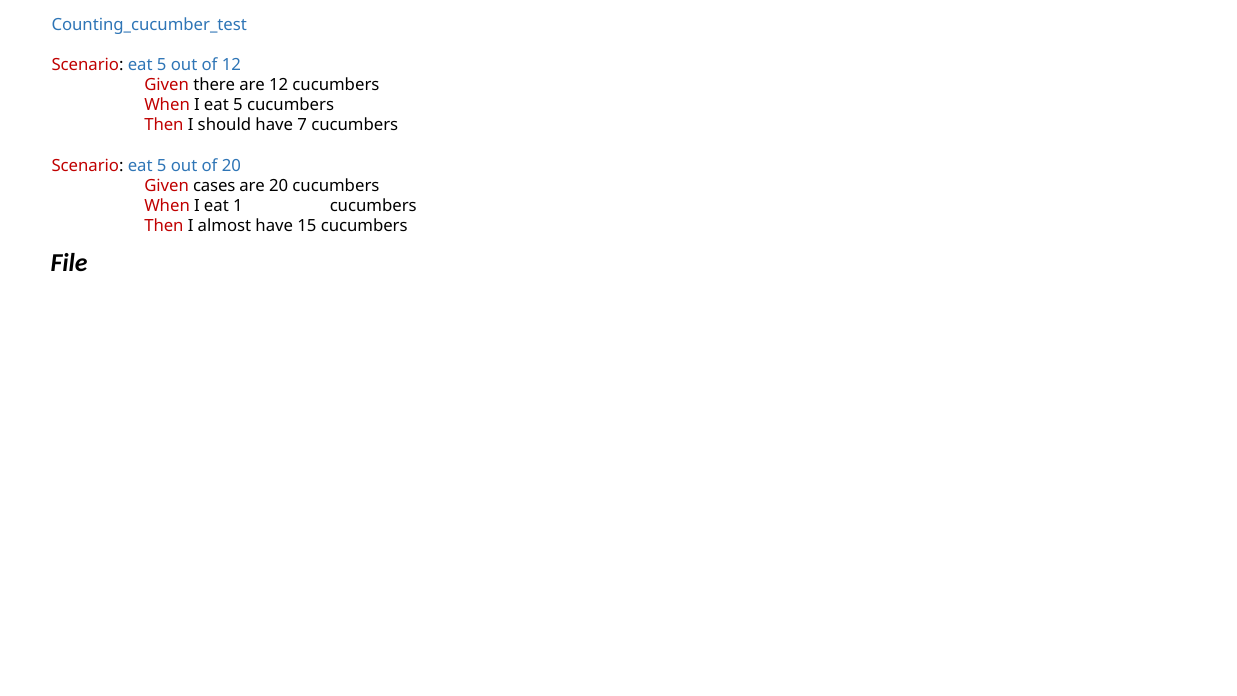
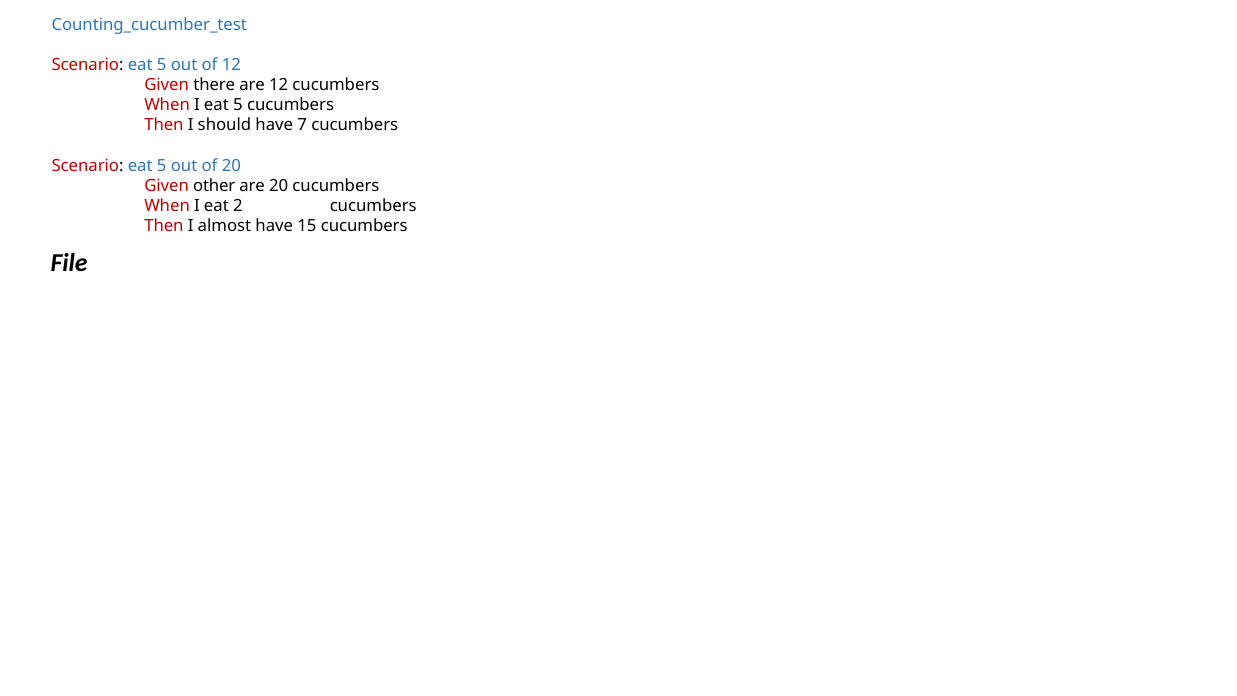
cases: cases -> other
1: 1 -> 2
